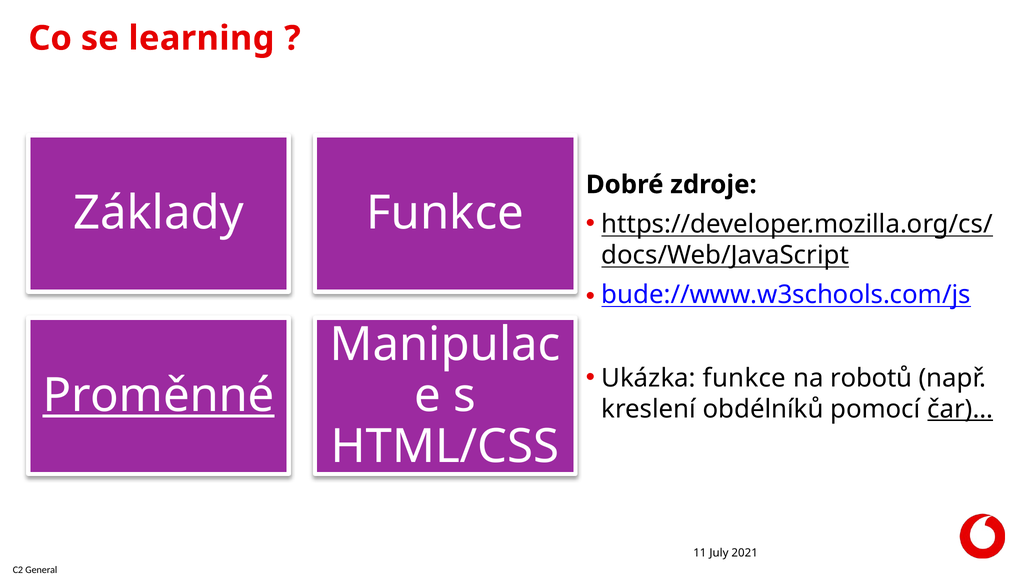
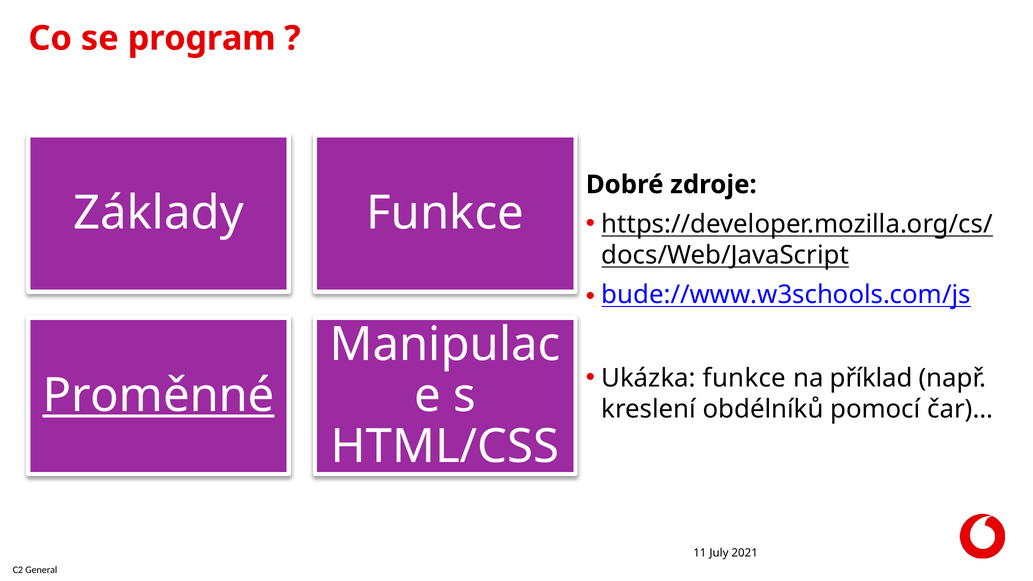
learning: learning -> program
robotů: robotů -> příklad
čar)… underline: present -> none
